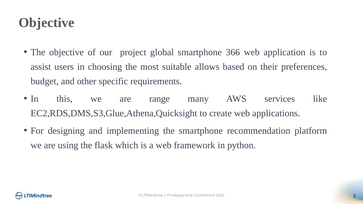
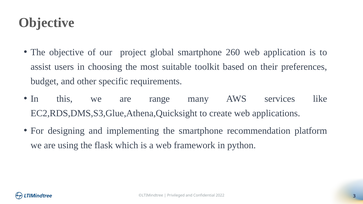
366: 366 -> 260
allows: allows -> toolkit
